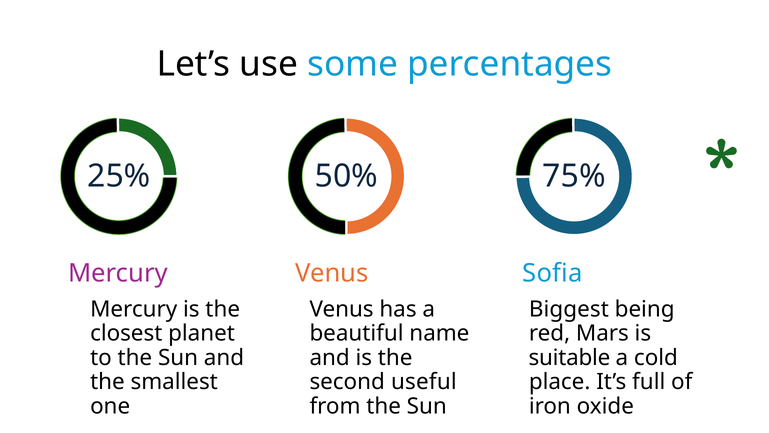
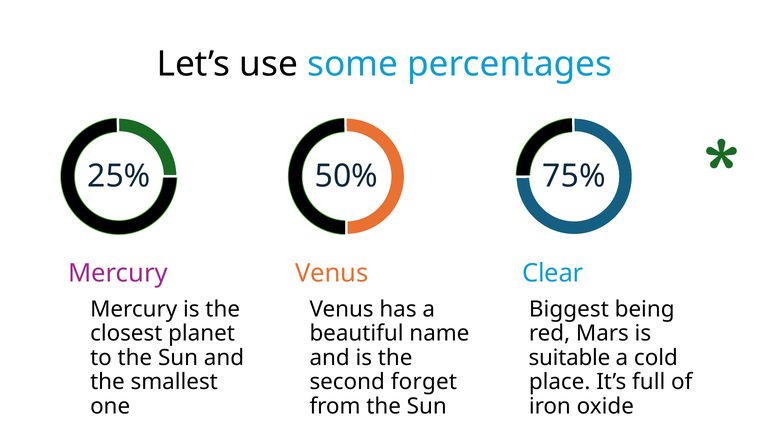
Sofia: Sofia -> Clear
useful: useful -> forget
